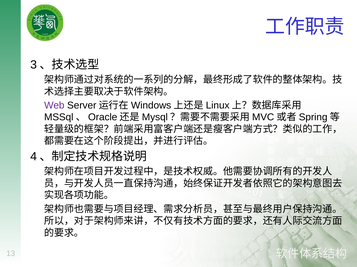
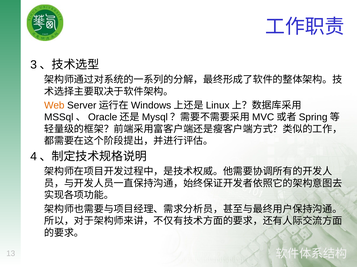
Web colour: purple -> orange
